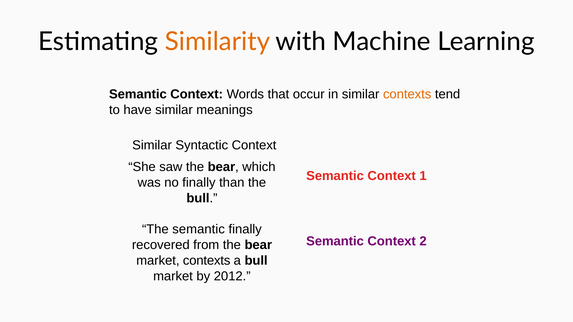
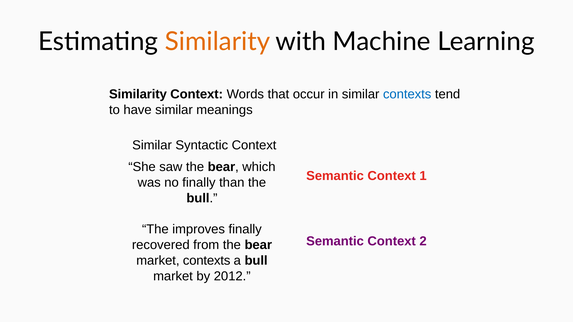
Semantic at (138, 94): Semantic -> Similarity
contexts at (407, 94) colour: orange -> blue
The semantic: semantic -> improves
